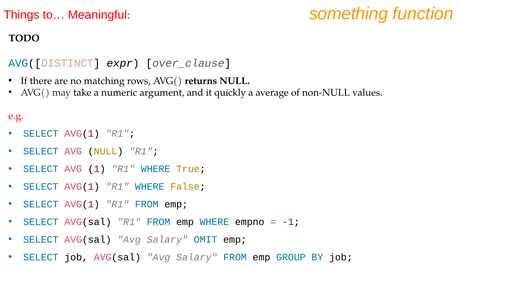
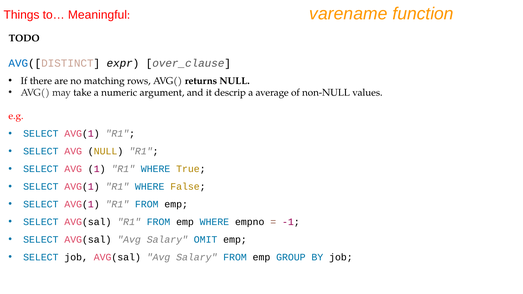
something: something -> varename
quickly: quickly -> descrip
